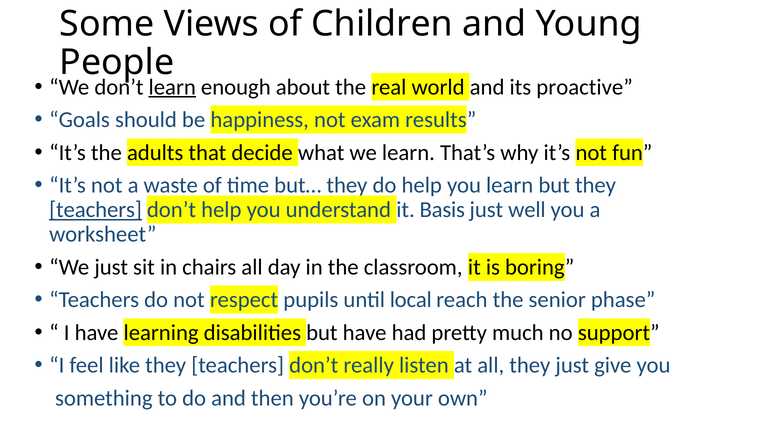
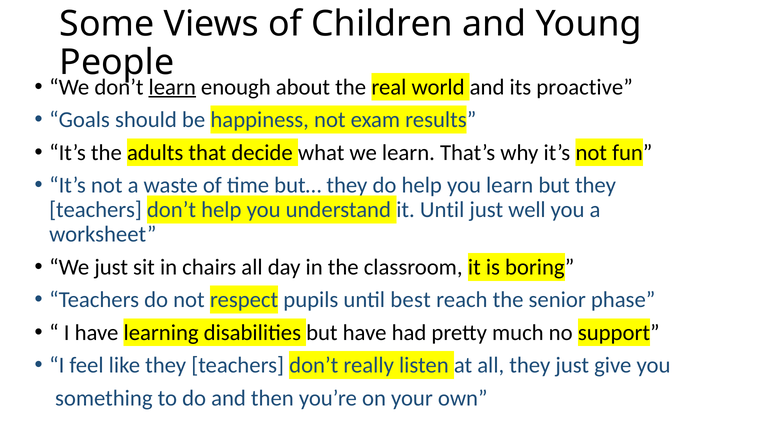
teachers at (96, 210) underline: present -> none
it Basis: Basis -> Until
local: local -> best
